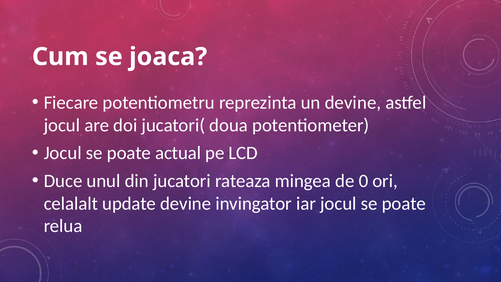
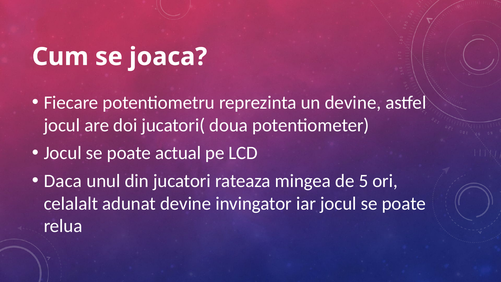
Duce: Duce -> Daca
0: 0 -> 5
update: update -> adunat
